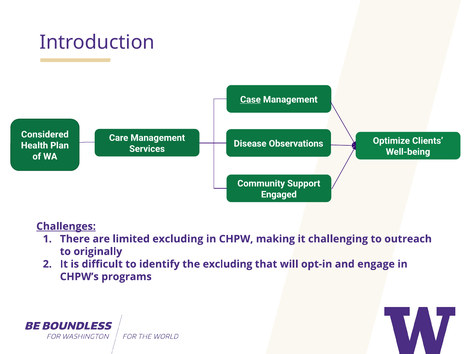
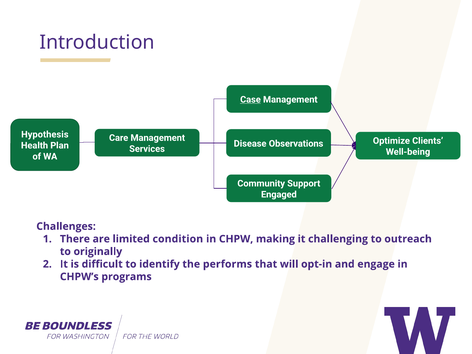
Considered: Considered -> Hypothesis
Challenges underline: present -> none
limited excluding: excluding -> condition
the excluding: excluding -> performs
